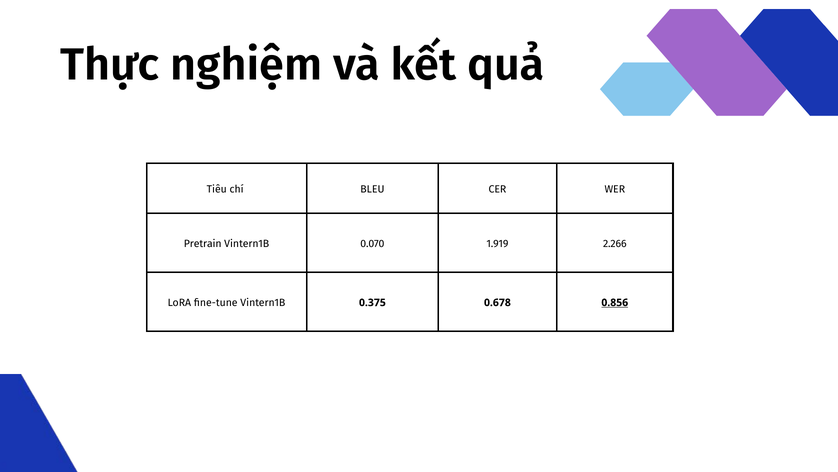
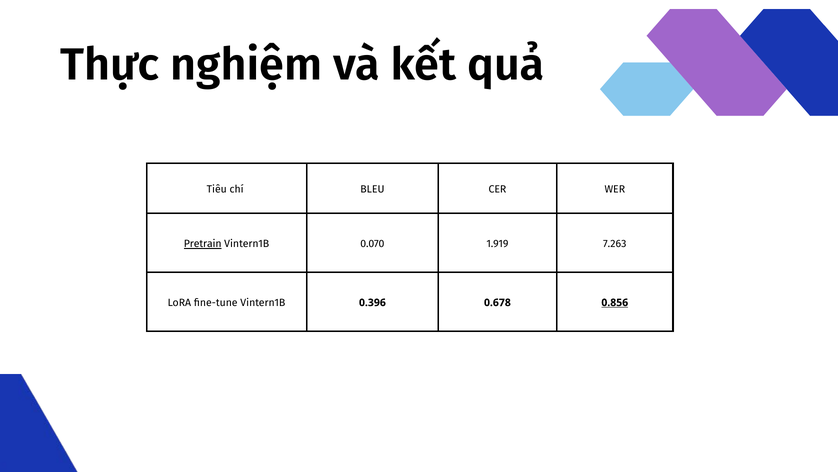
Pretrain underline: none -> present
2.266: 2.266 -> 7.263
0.375: 0.375 -> 0.396
